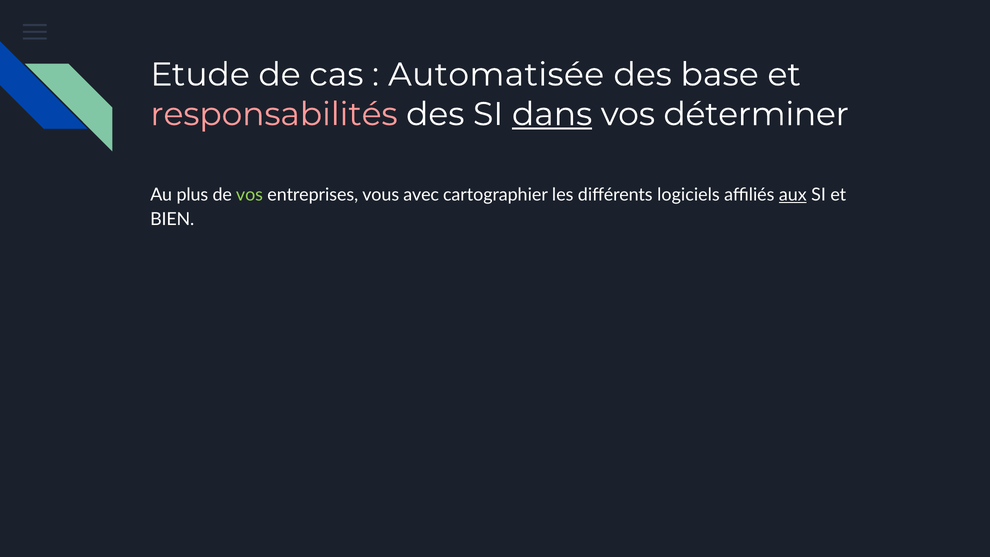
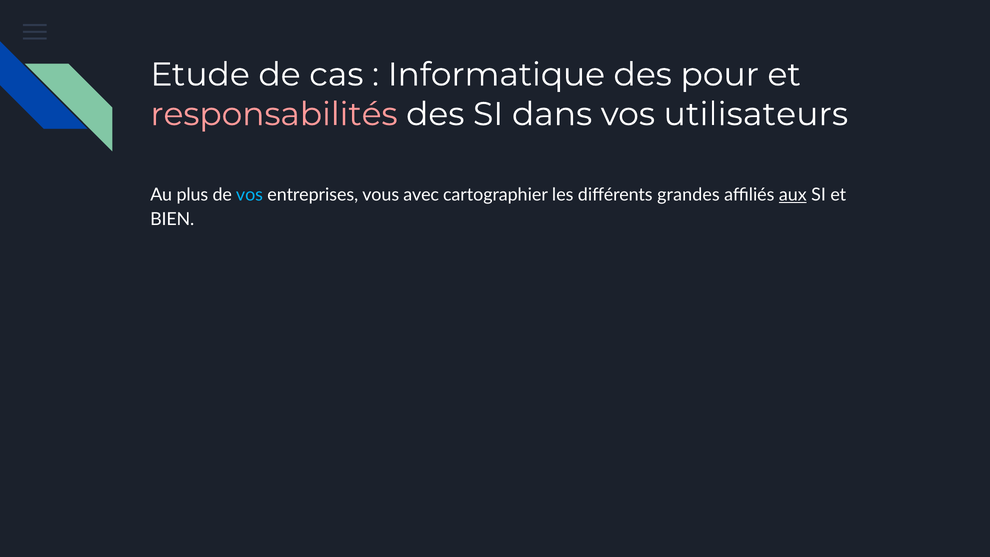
Automatisée: Automatisée -> Informatique
base: base -> pour
dans underline: present -> none
déterminer: déterminer -> utilisateurs
vos at (249, 195) colour: light green -> light blue
logiciels: logiciels -> grandes
